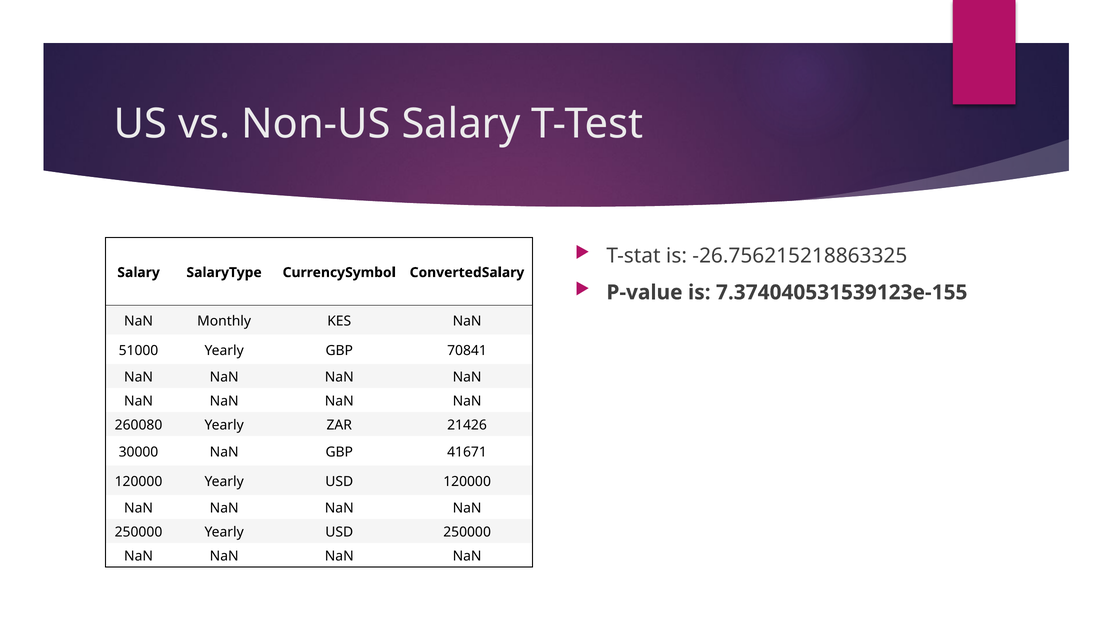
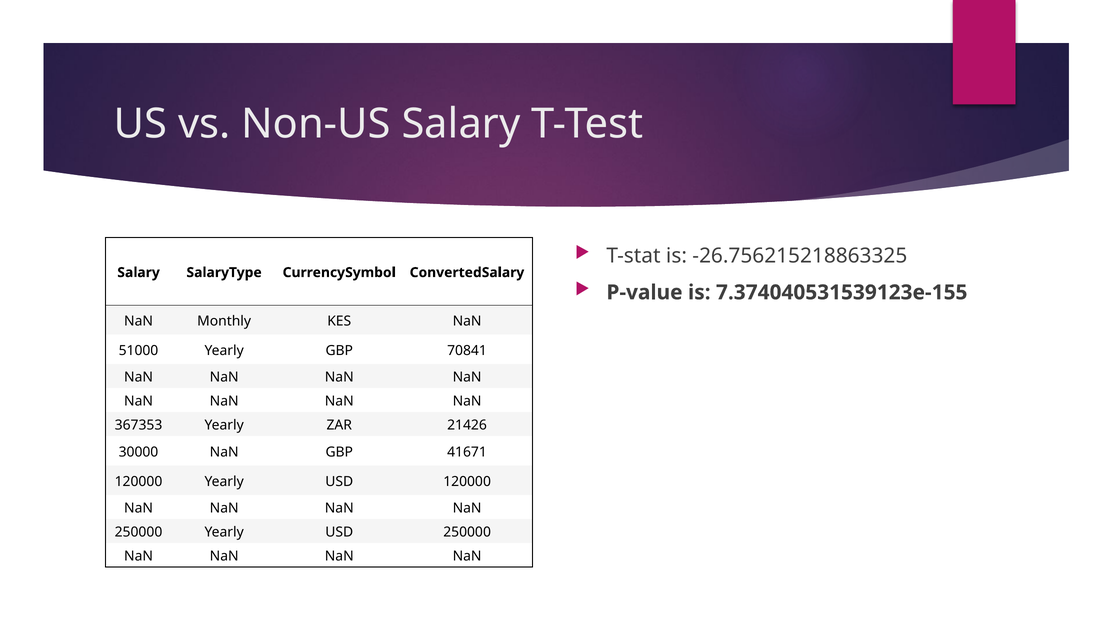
260080: 260080 -> 367353
